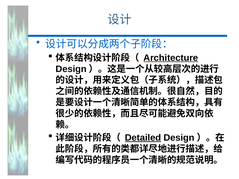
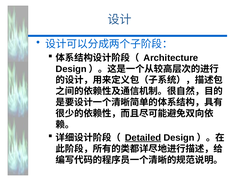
Architecture underline: present -> none
